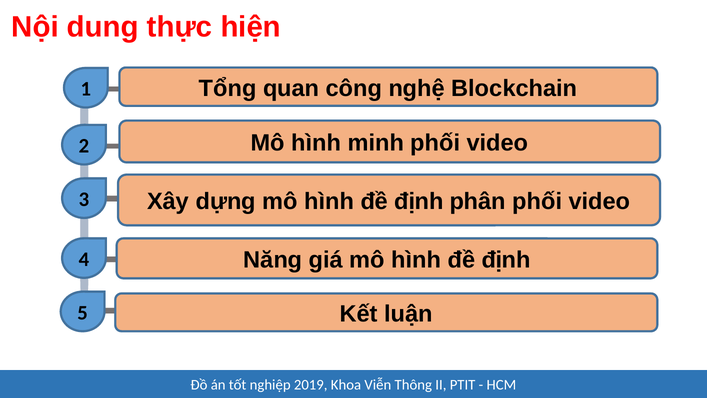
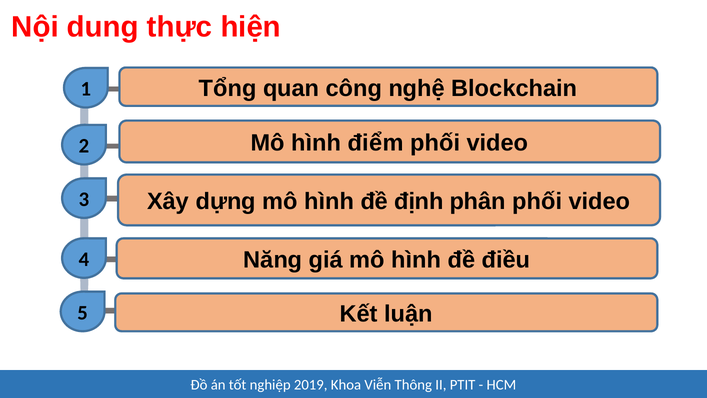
minh: minh -> điểm
định at (506, 260): định -> điều
